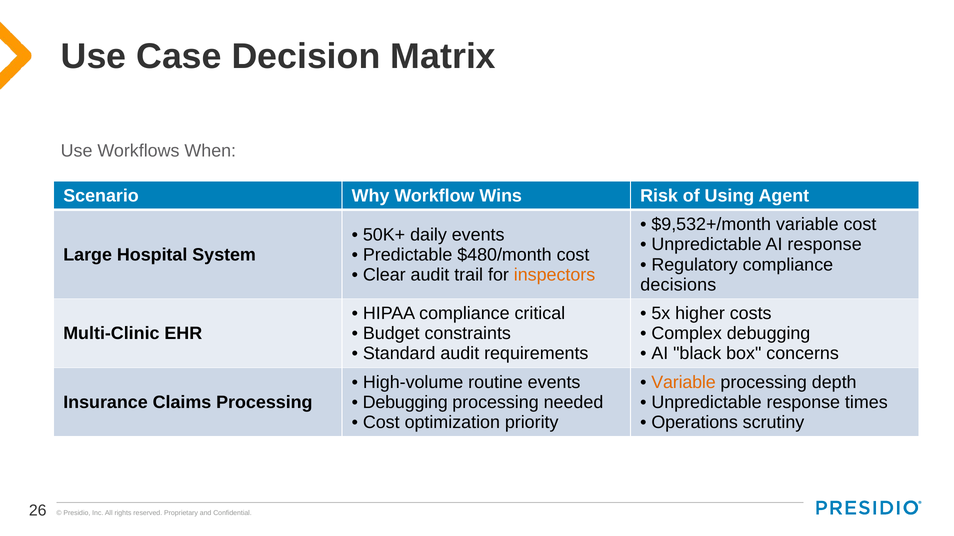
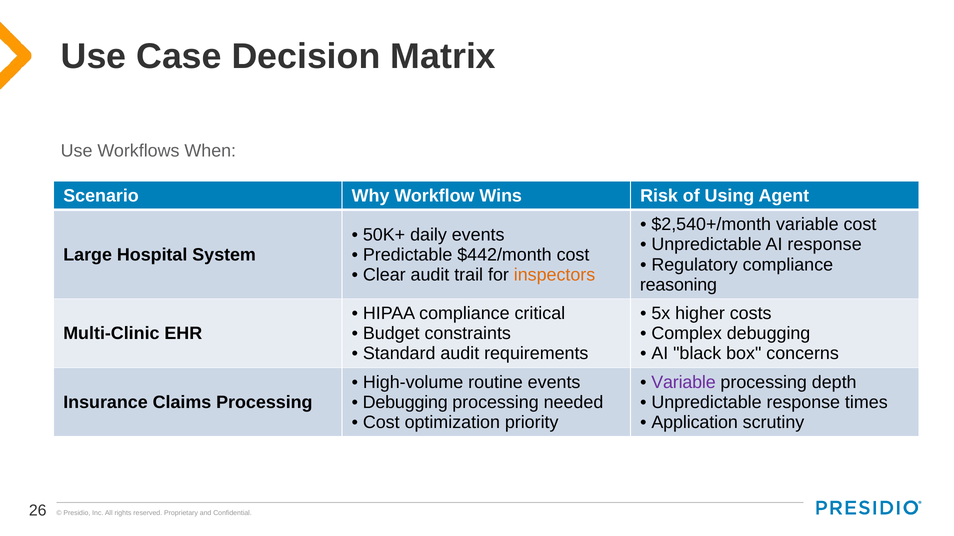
$9,532+/month: $9,532+/month -> $2,540+/month
$480/month: $480/month -> $442/month
decisions: decisions -> reasoning
Variable at (684, 383) colour: orange -> purple
Operations: Operations -> Application
